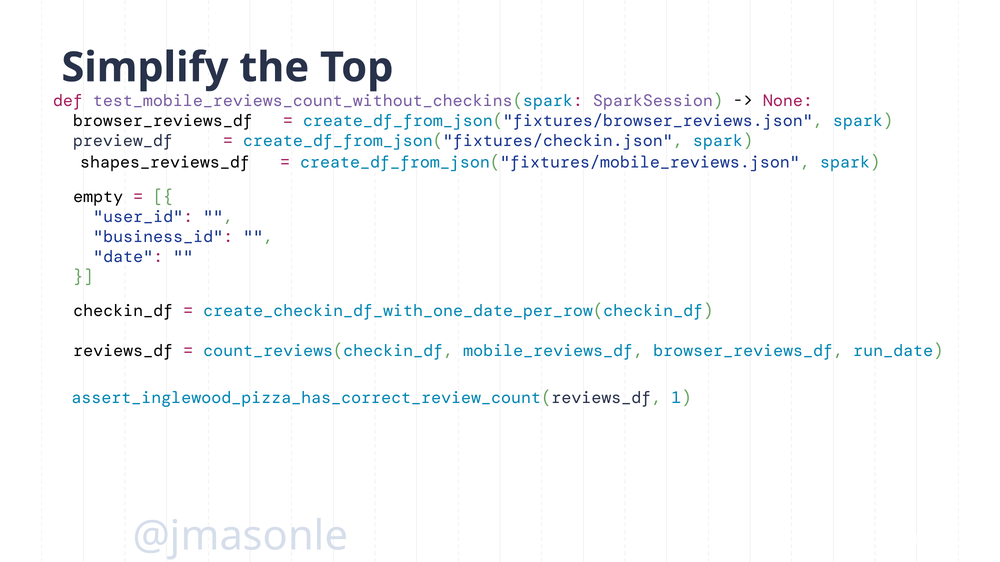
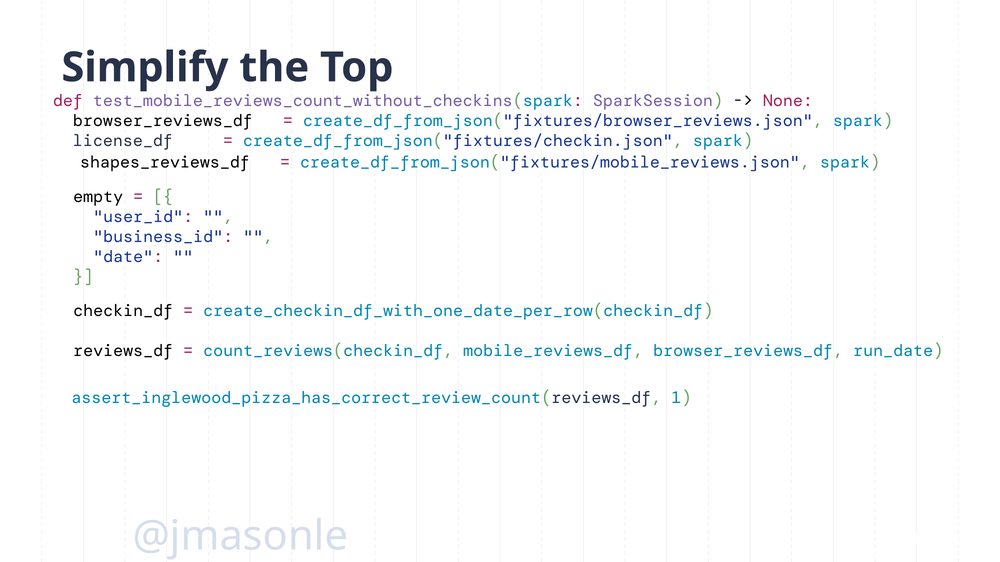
preview_df: preview_df -> license_df
